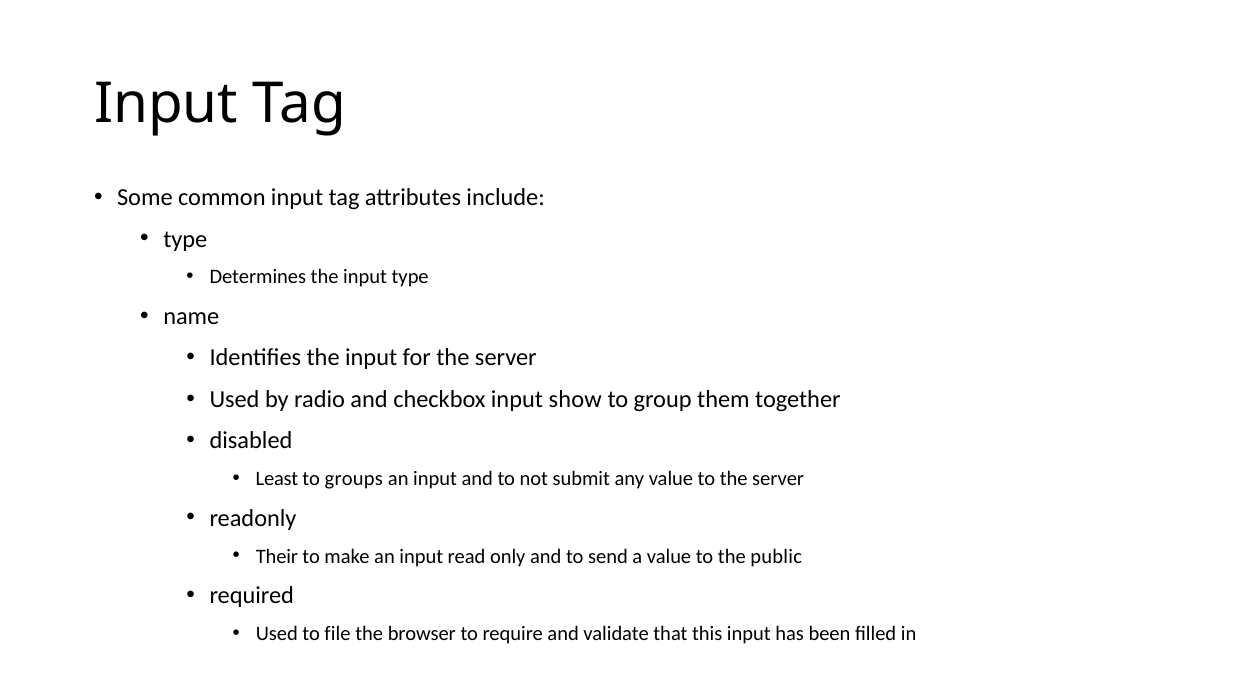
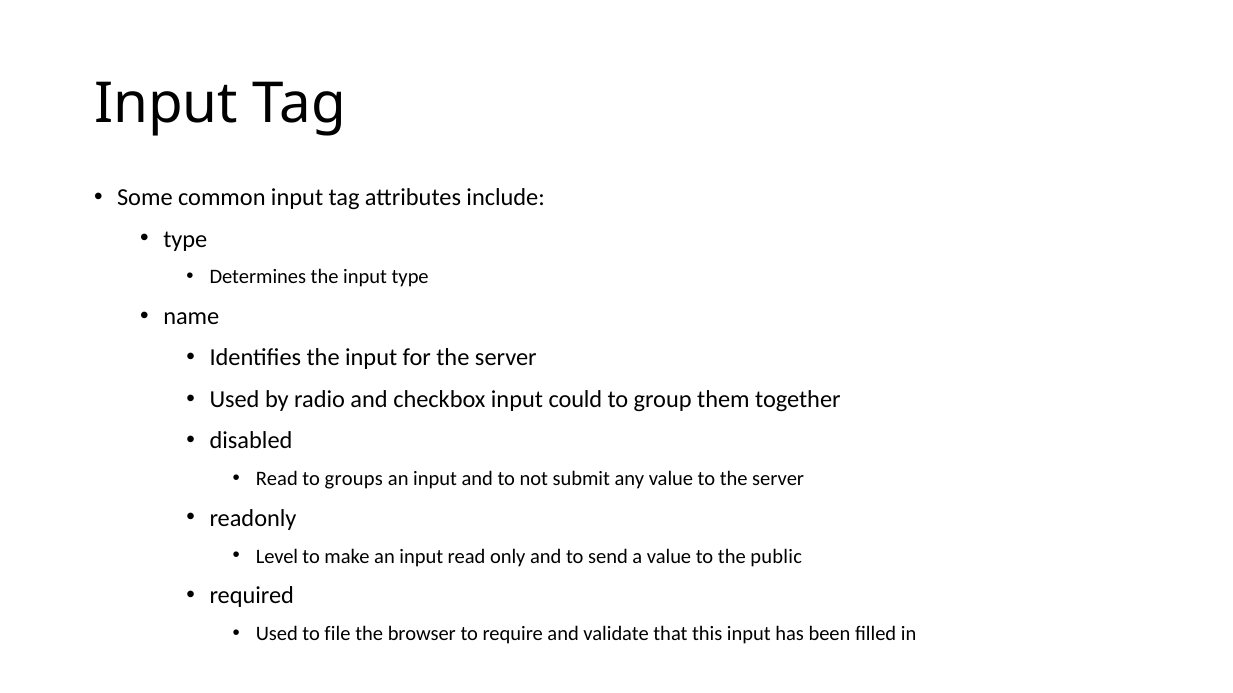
show: show -> could
Least at (277, 479): Least -> Read
Their: Their -> Level
